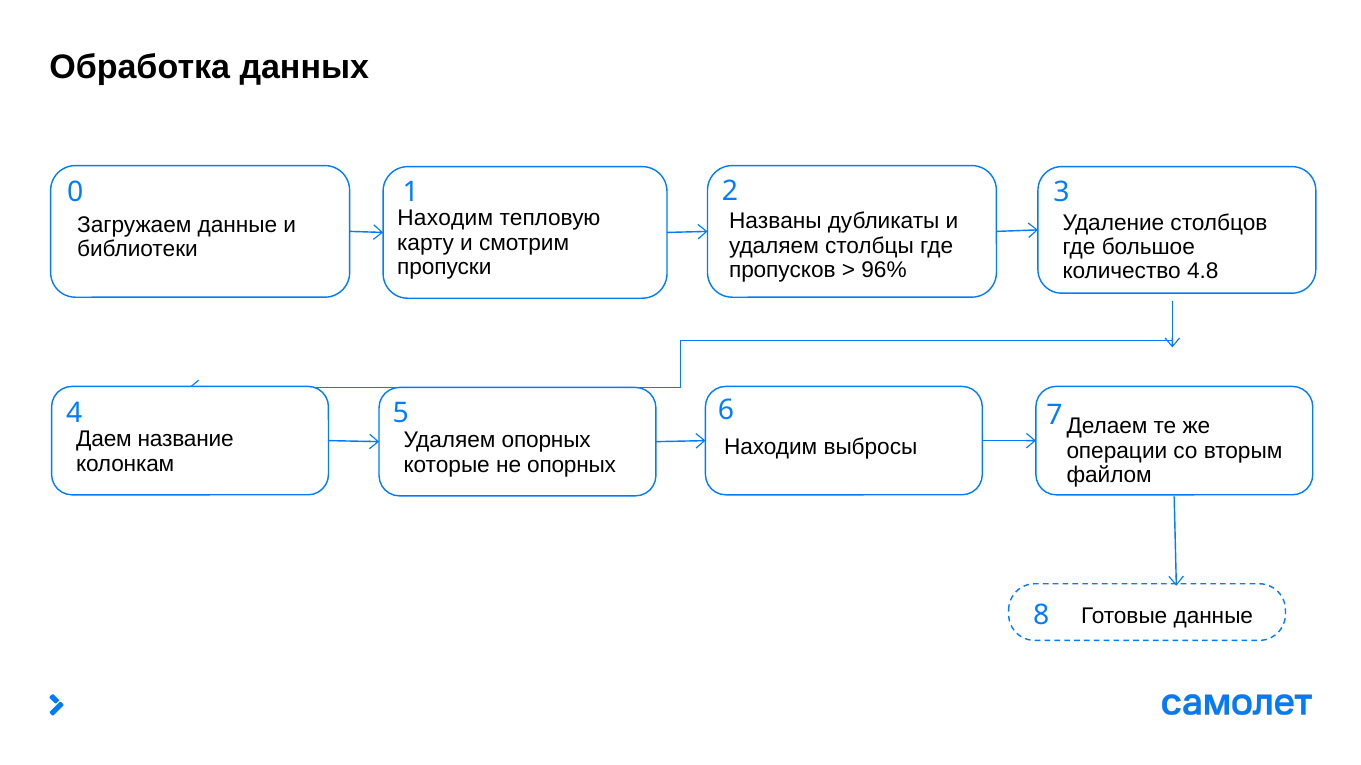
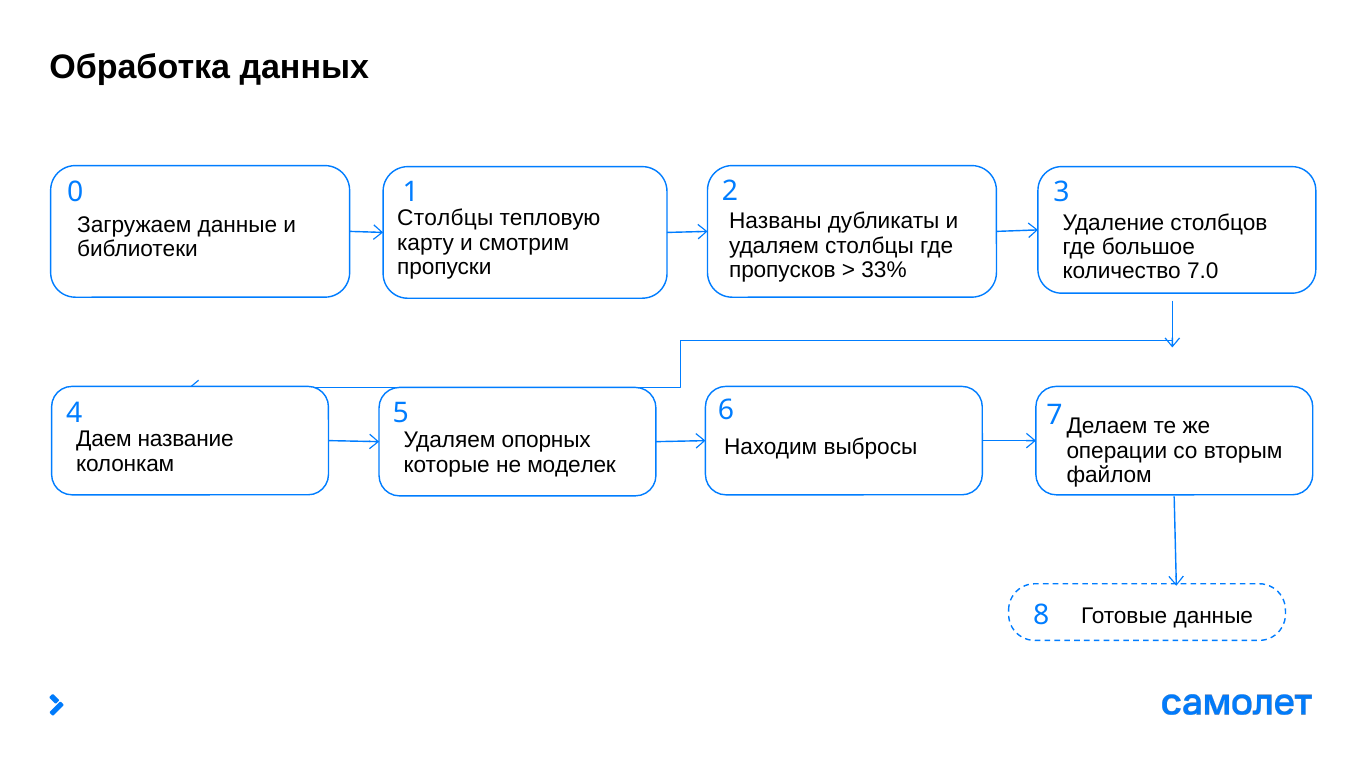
Находим at (445, 219): Находим -> Столбцы
96%: 96% -> 33%
4.8: 4.8 -> 7.0
не опорных: опорных -> моделек
